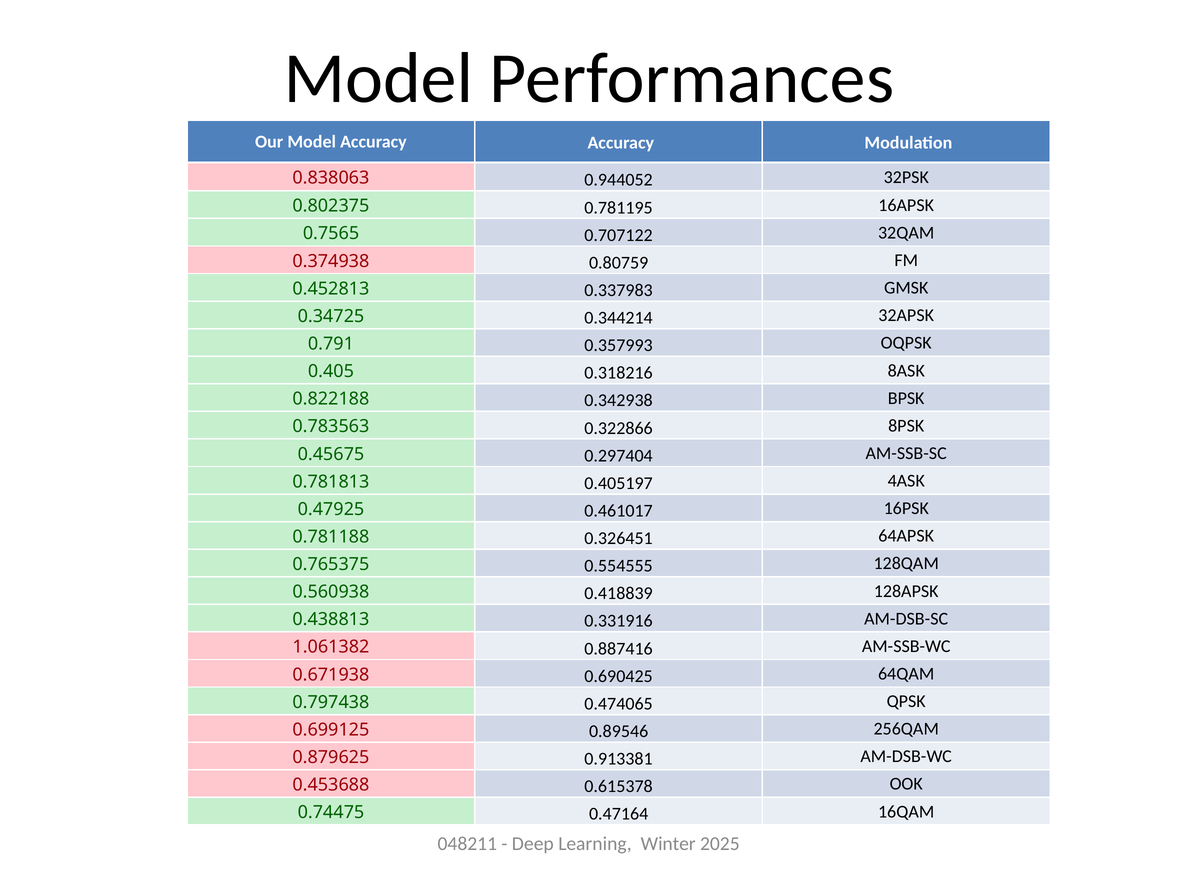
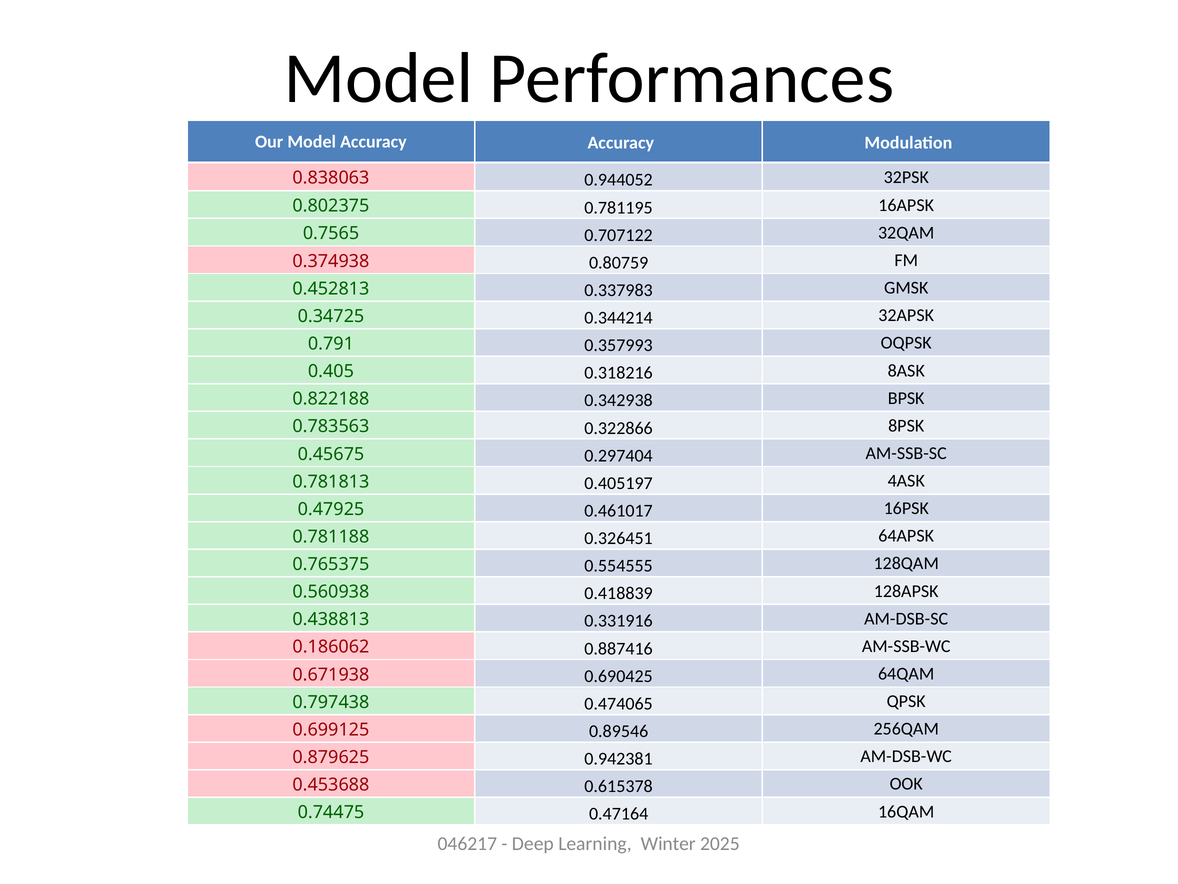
1.061382: 1.061382 -> 0.186062
0.913381: 0.913381 -> 0.942381
048211: 048211 -> 046217
